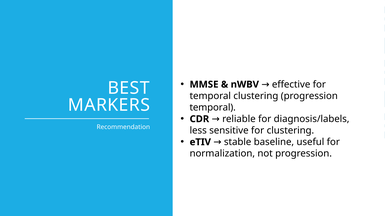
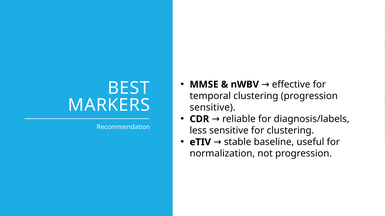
temporal at (213, 108): temporal -> sensitive
